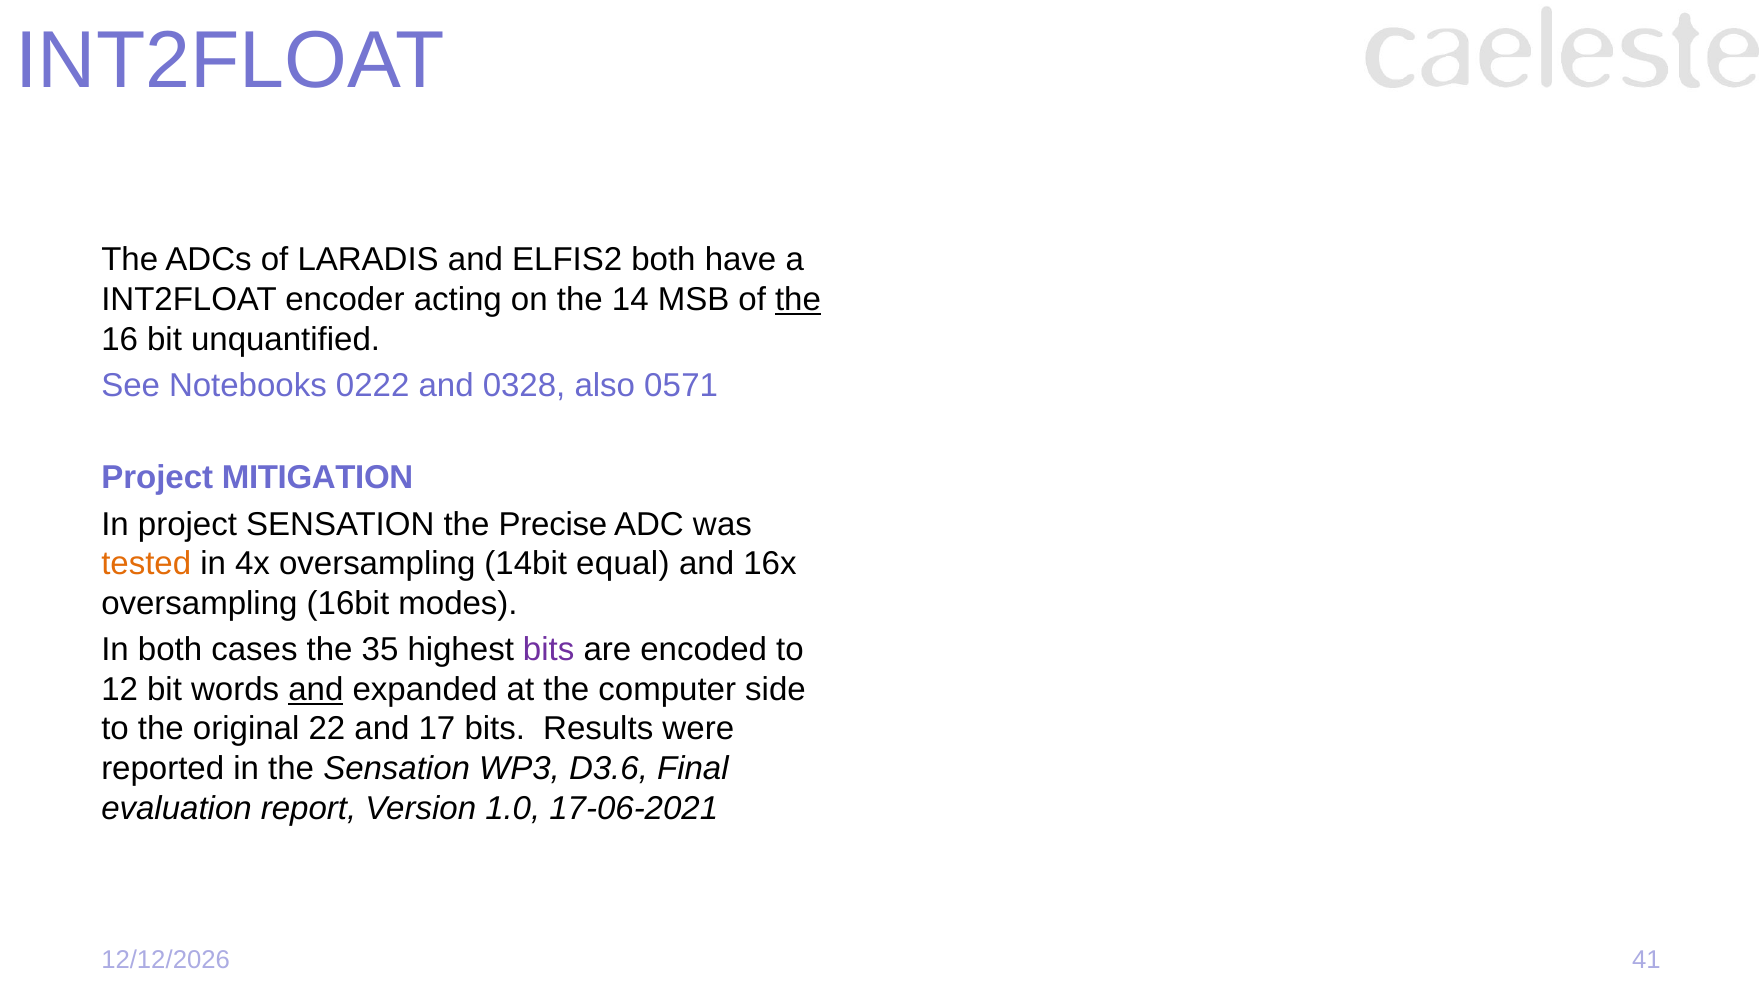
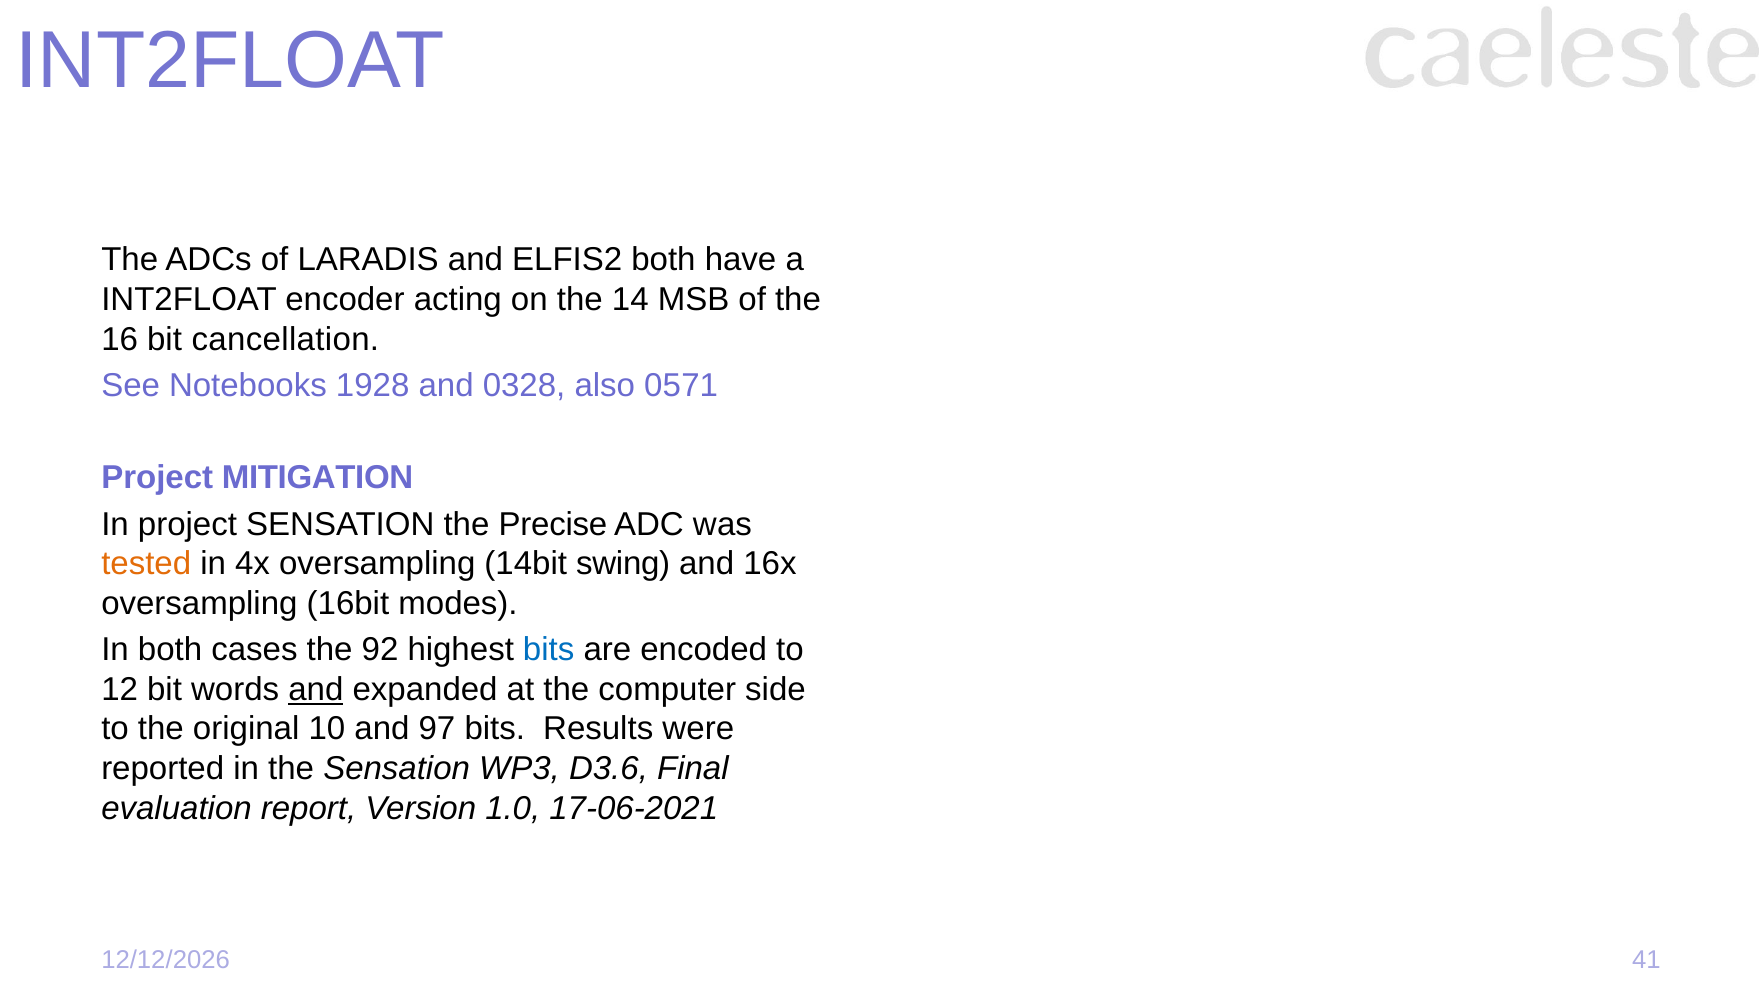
the at (798, 300) underline: present -> none
unquantified: unquantified -> cancellation
0222: 0222 -> 1928
equal: equal -> swing
35: 35 -> 92
bits at (549, 650) colour: purple -> blue
22: 22 -> 10
17: 17 -> 97
